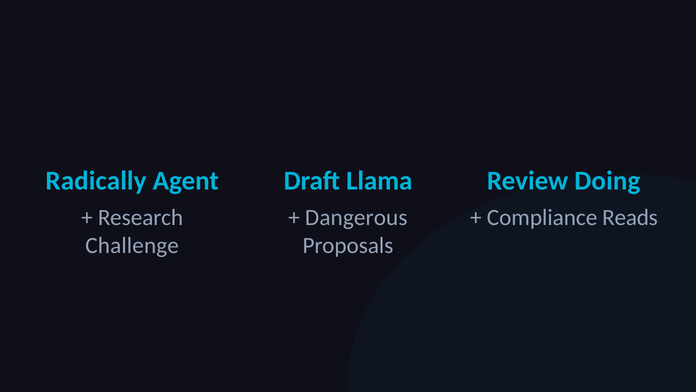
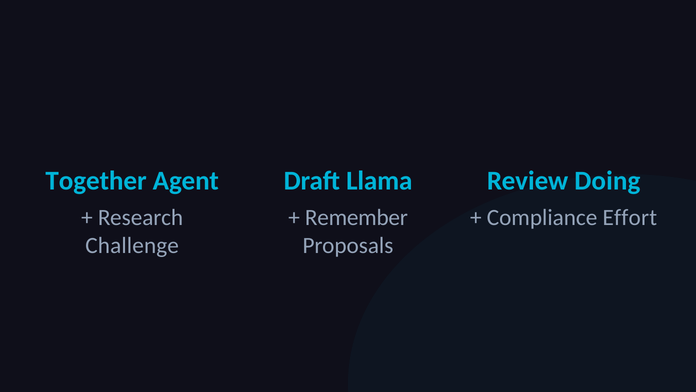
Radically: Radically -> Together
Dangerous: Dangerous -> Remember
Reads: Reads -> Effort
